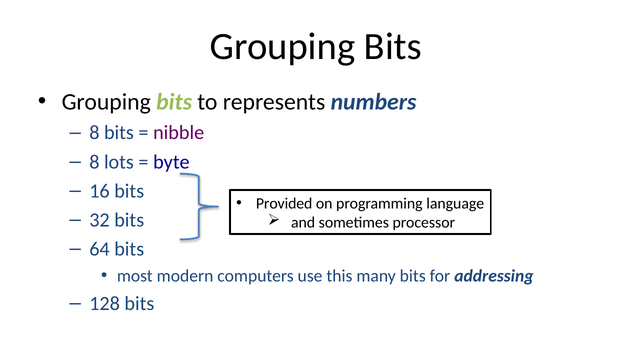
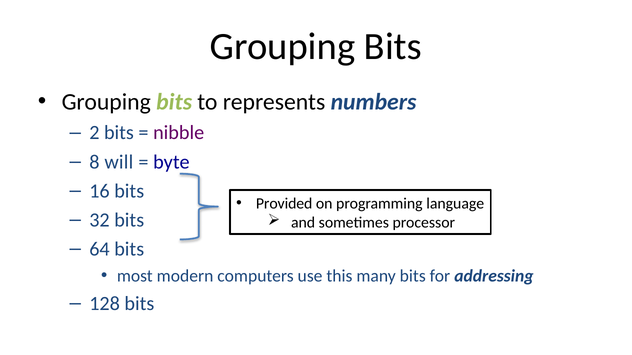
8 at (94, 133): 8 -> 2
lots: lots -> will
